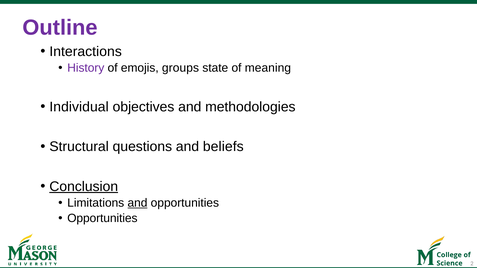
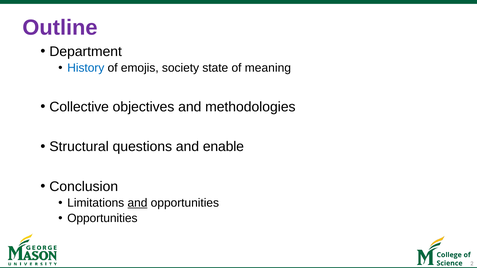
Interactions: Interactions -> Department
History colour: purple -> blue
groups: groups -> society
Individual: Individual -> Collective
beliefs: beliefs -> enable
Conclusion underline: present -> none
